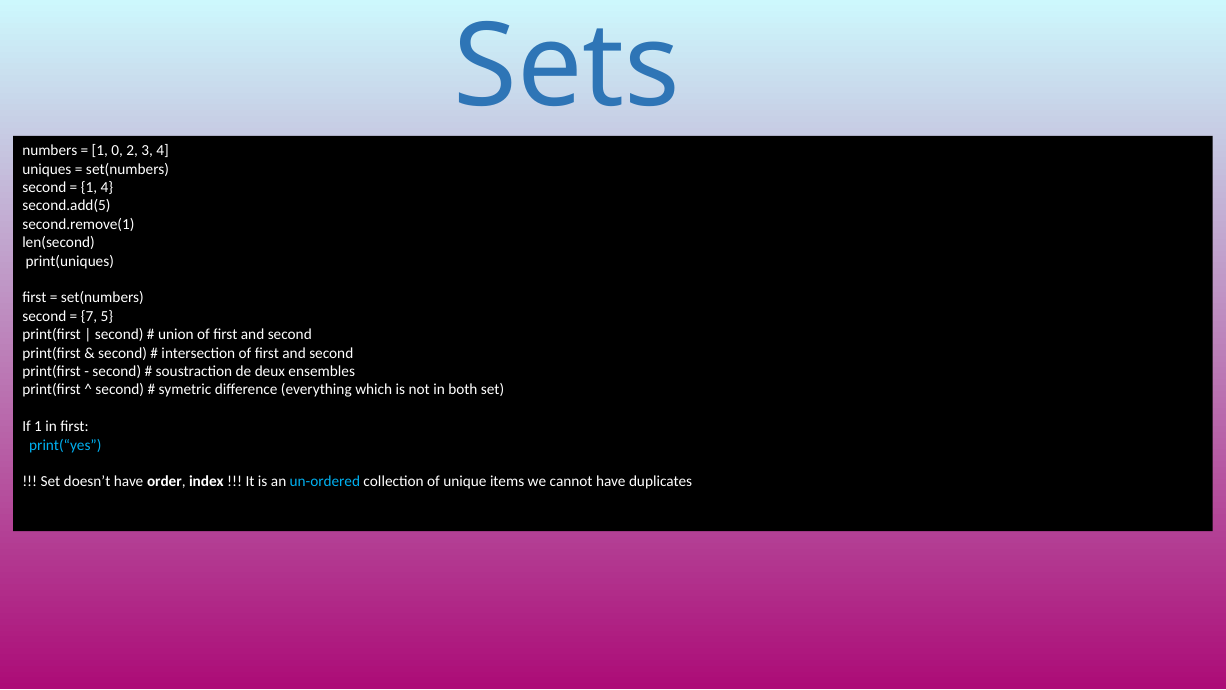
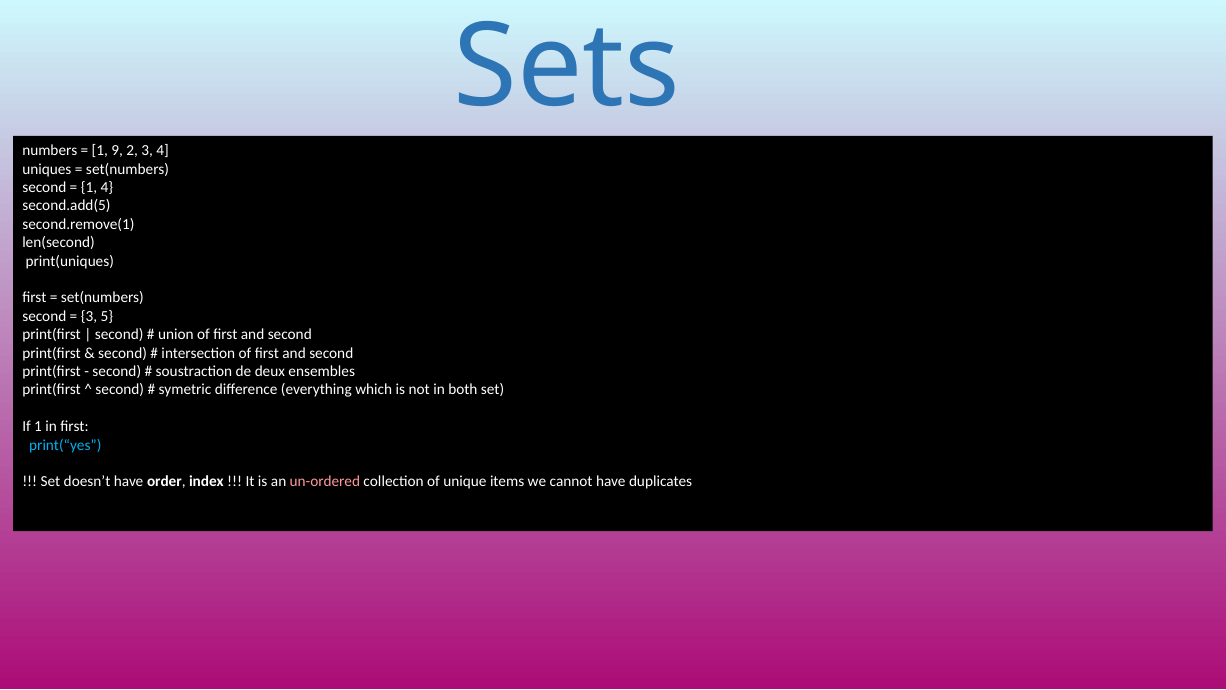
0: 0 -> 9
7 at (89, 316): 7 -> 3
un-ordered colour: light blue -> pink
